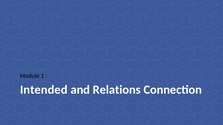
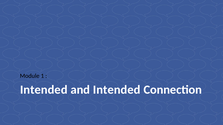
and Relations: Relations -> Intended
